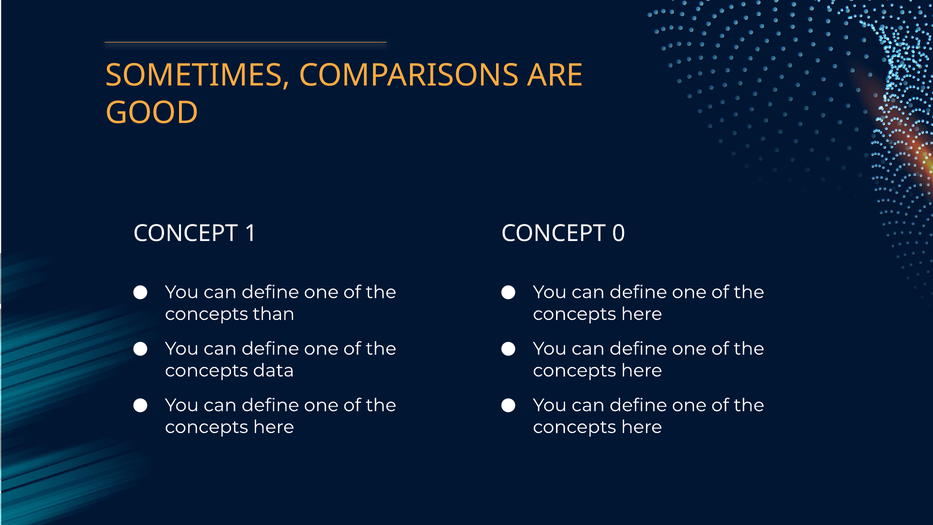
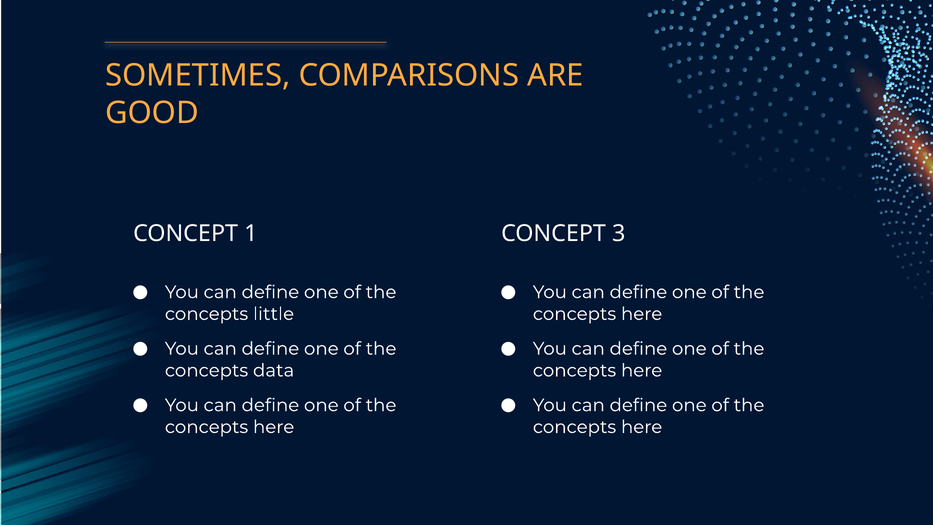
0: 0 -> 3
than: than -> little
